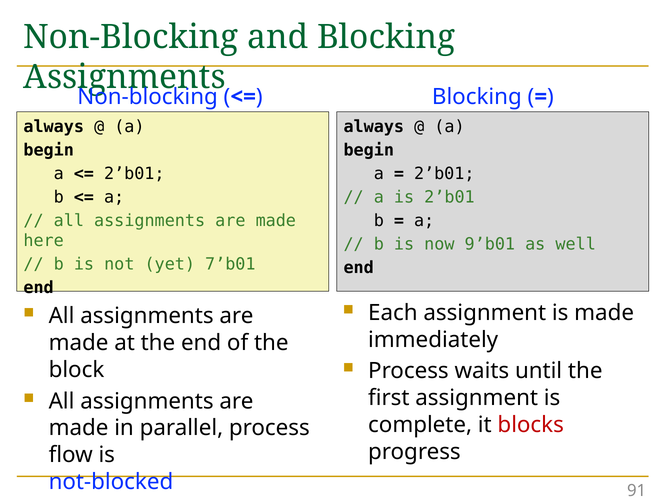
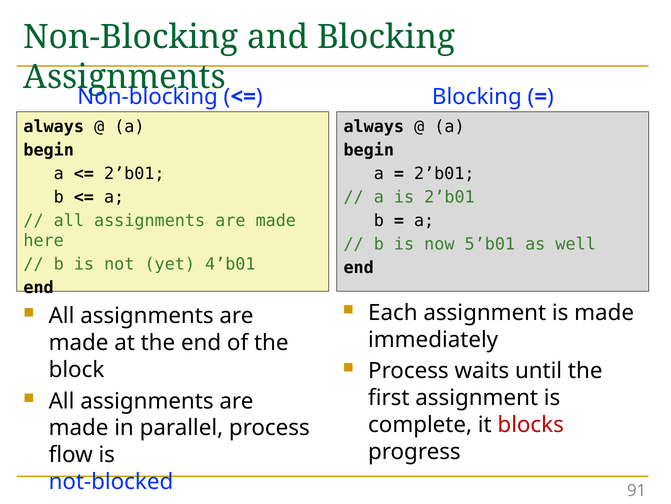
9’b01: 9’b01 -> 5’b01
7’b01: 7’b01 -> 4’b01
